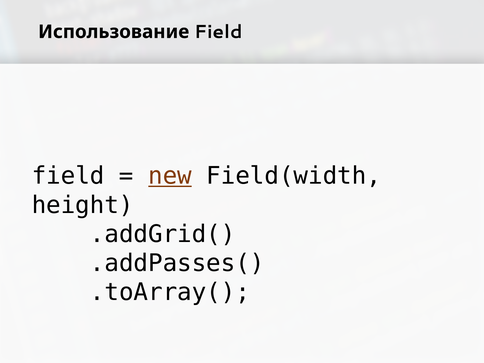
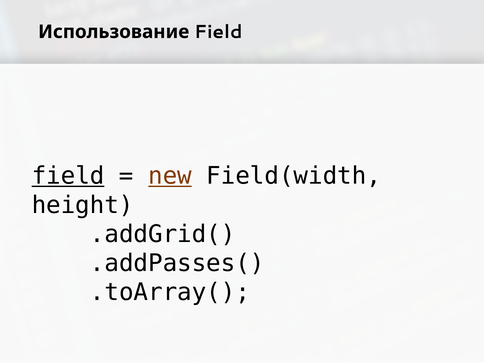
field at (68, 176) underline: none -> present
